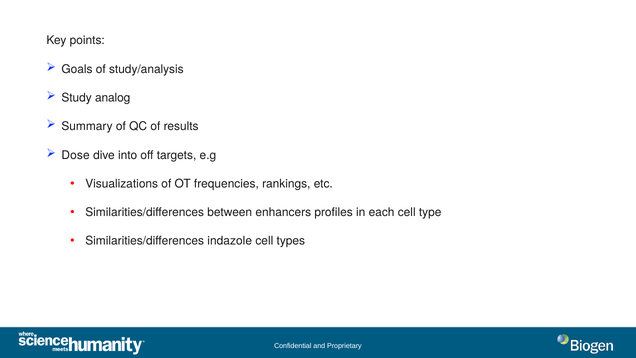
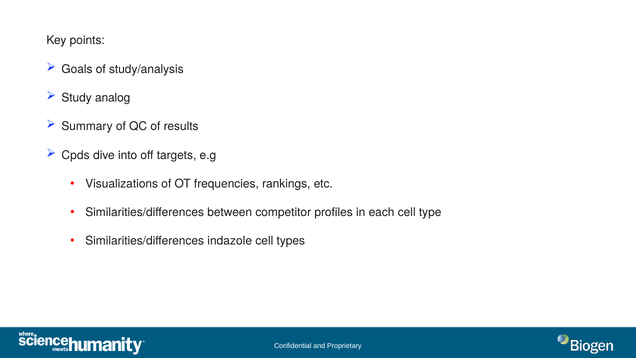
Dose: Dose -> Cpds
enhancers: enhancers -> competitor
